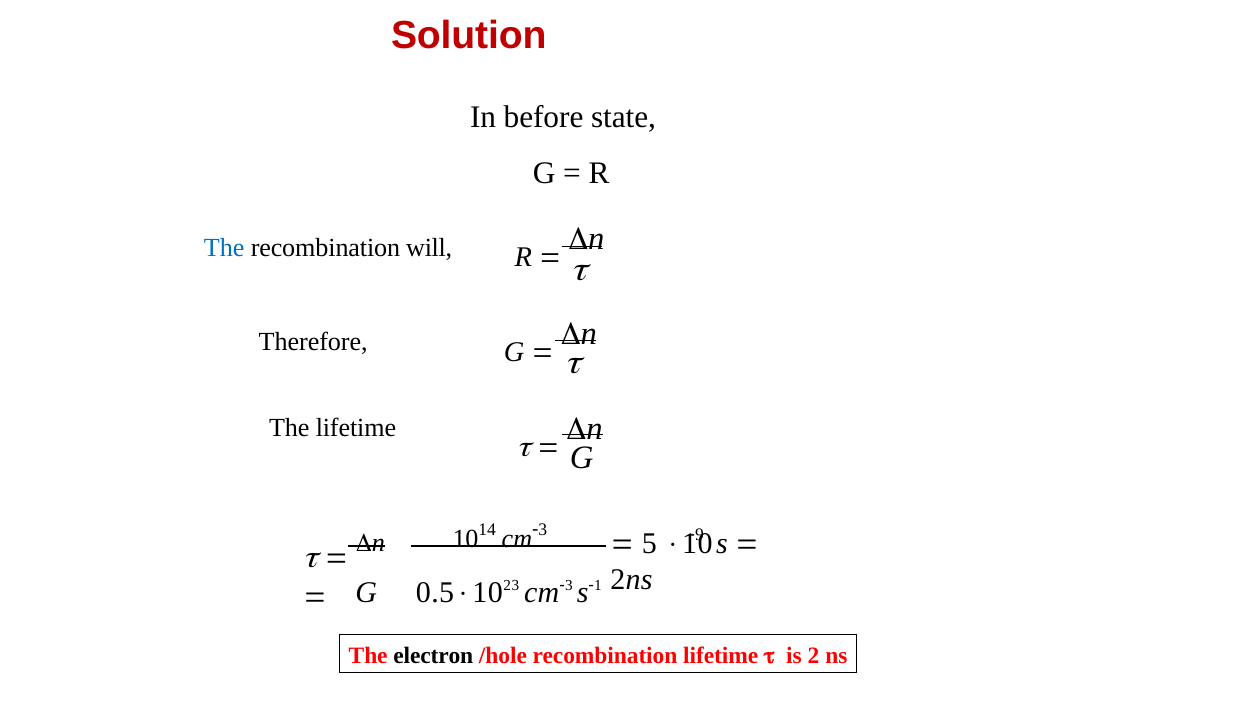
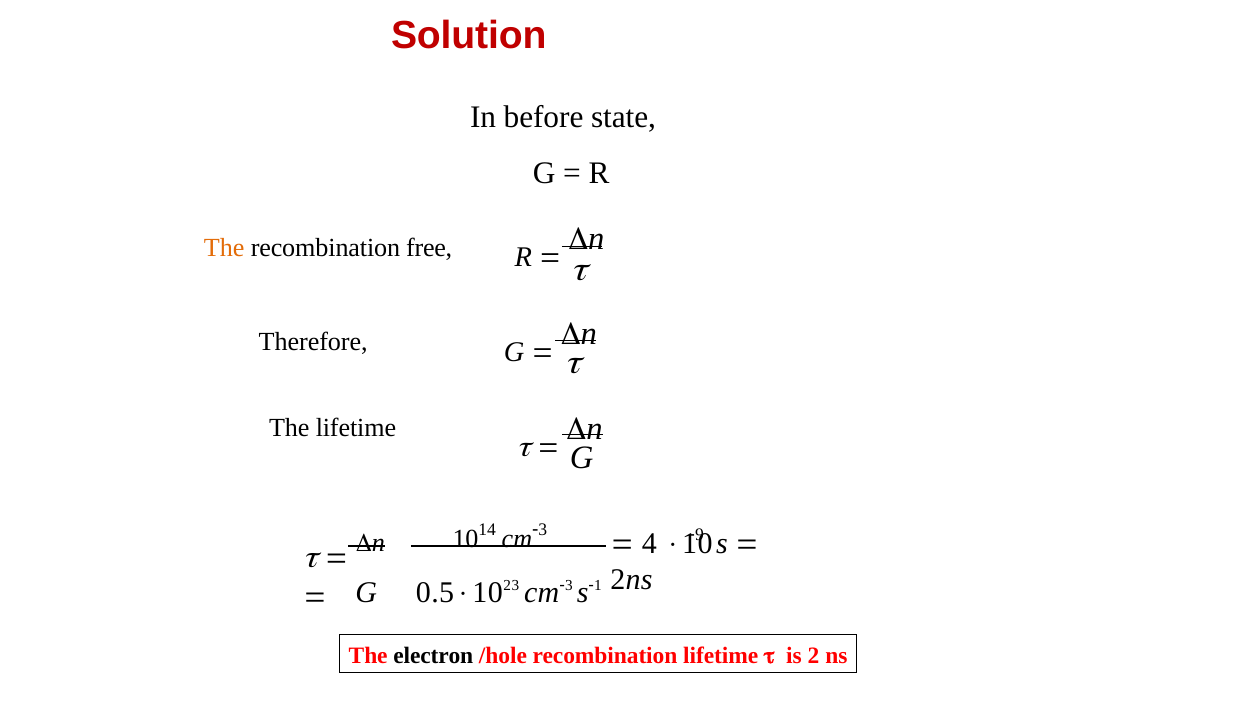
The at (224, 248) colour: blue -> orange
will: will -> free
5: 5 -> 4
